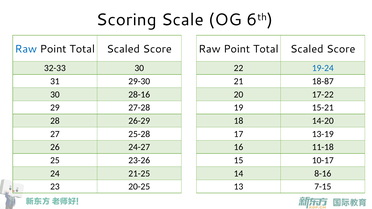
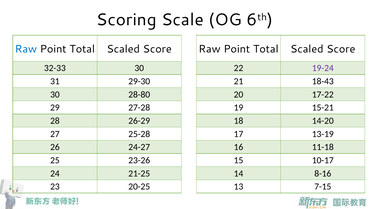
19-24 colour: blue -> purple
18-87: 18-87 -> 18-43
28-16: 28-16 -> 28-80
